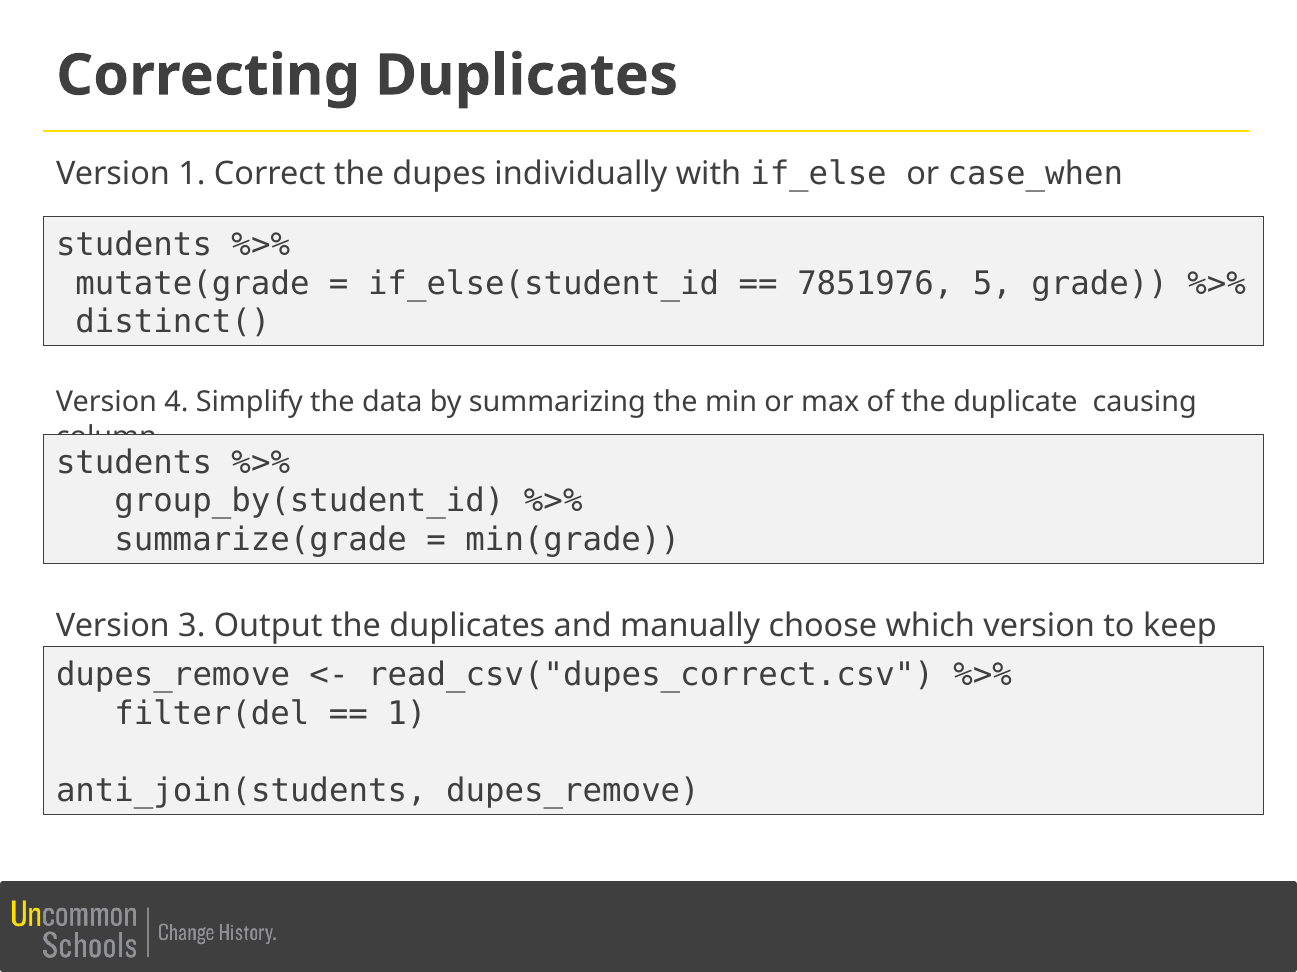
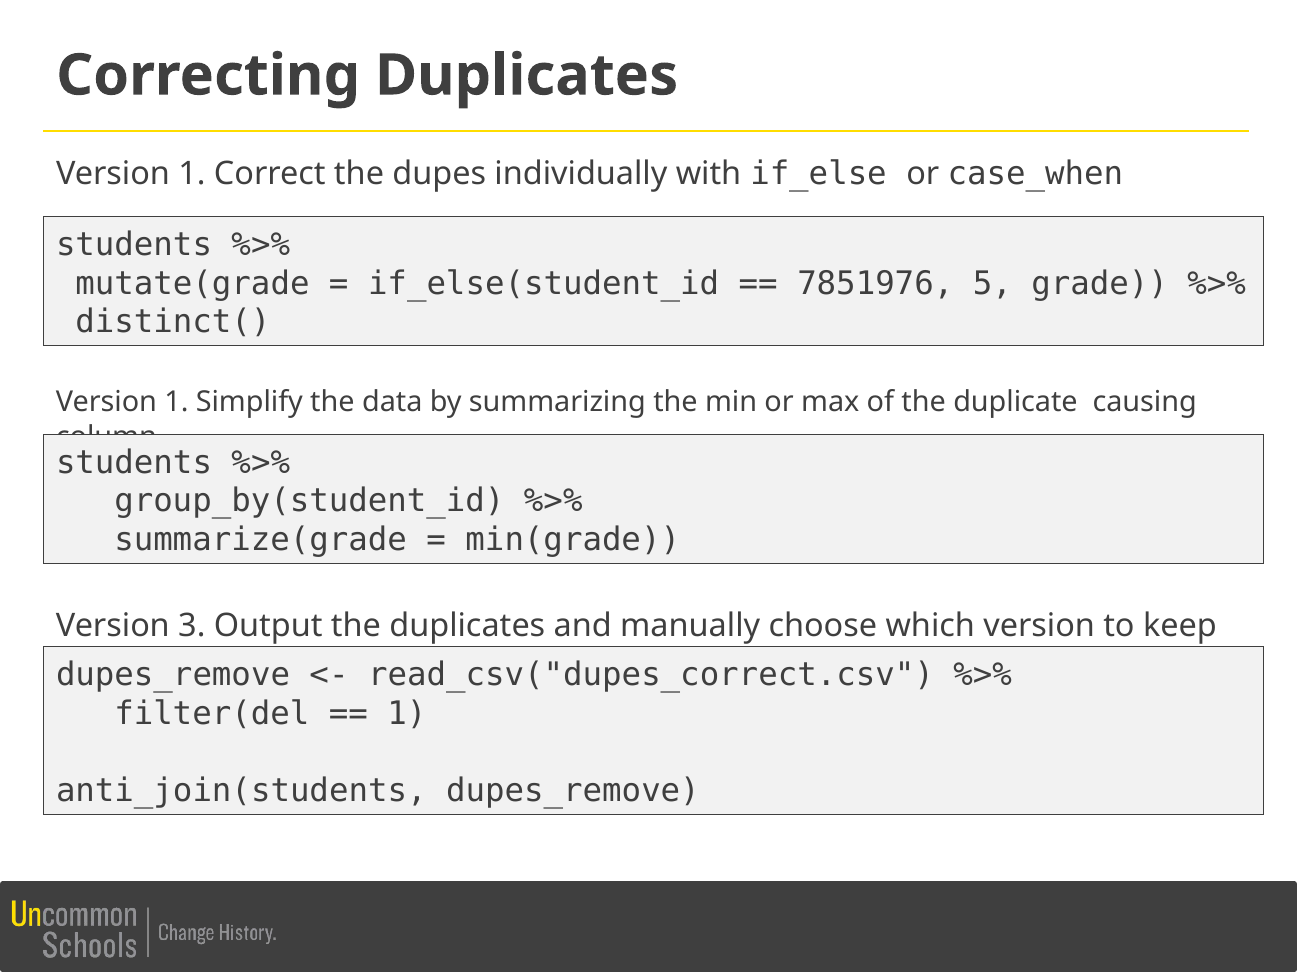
4 at (176, 402): 4 -> 1
